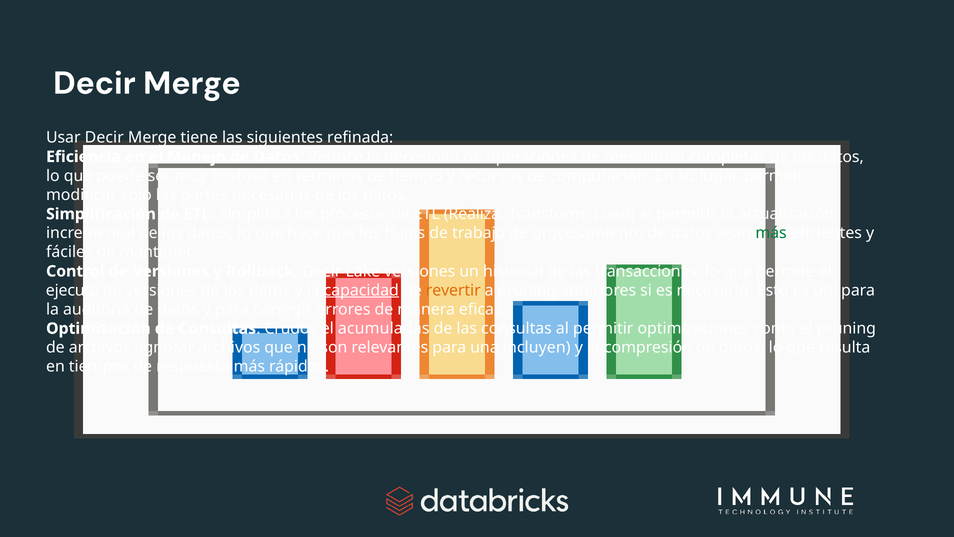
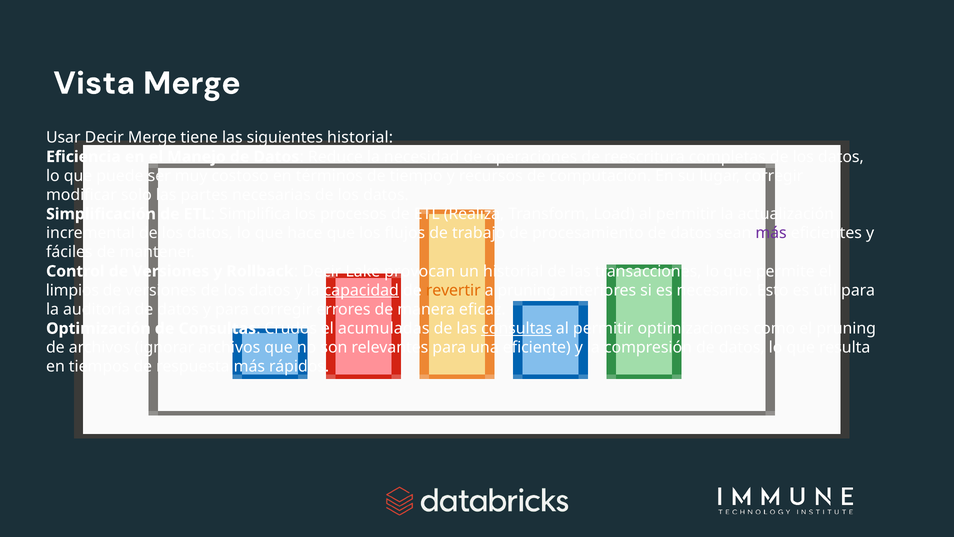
Decir at (94, 83): Decir -> Vista
siguientes refinada: refinada -> historial
lugar permitir: permitir -> corregir
más at (771, 233) colour: green -> purple
Lake versiones: versiones -> provocan
ejecuta: ejecuta -> limpios
consultas at (517, 328) underline: none -> present
incluyen: incluyen -> eficiente
